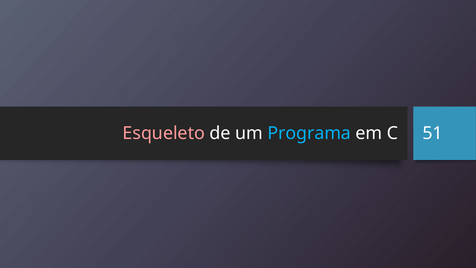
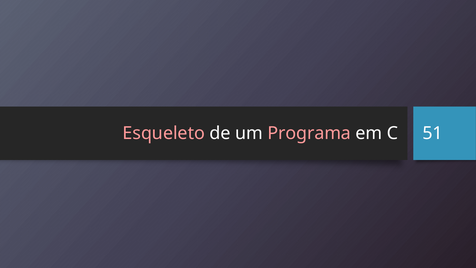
Programa colour: light blue -> pink
